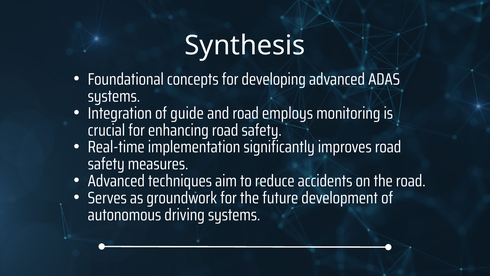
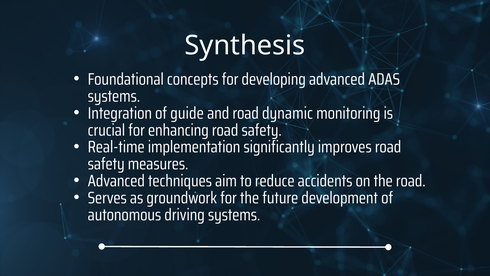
employs: employs -> dynamic
